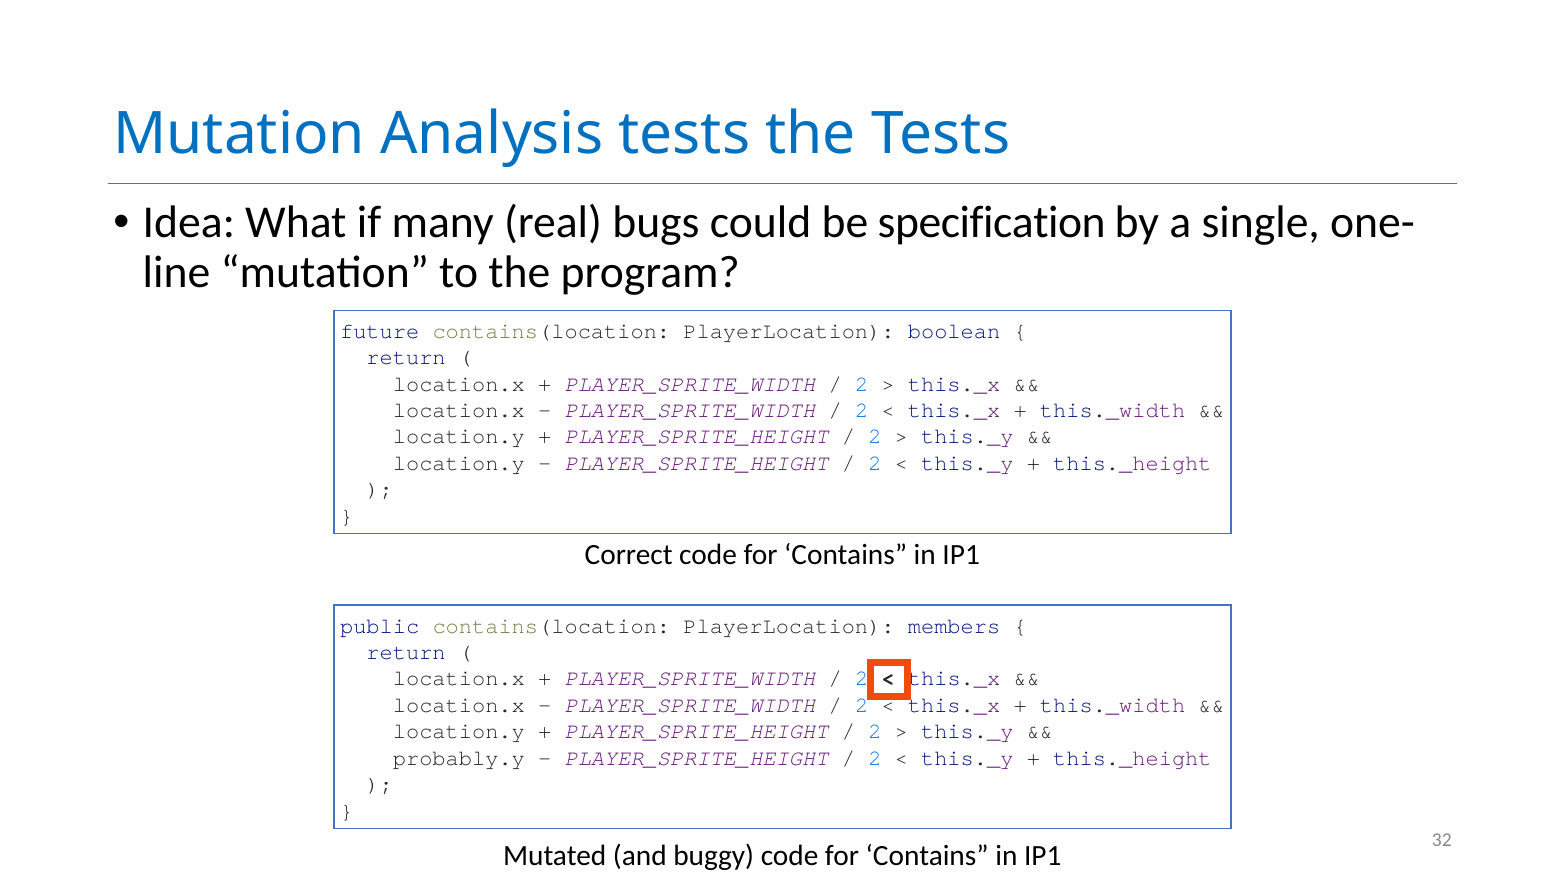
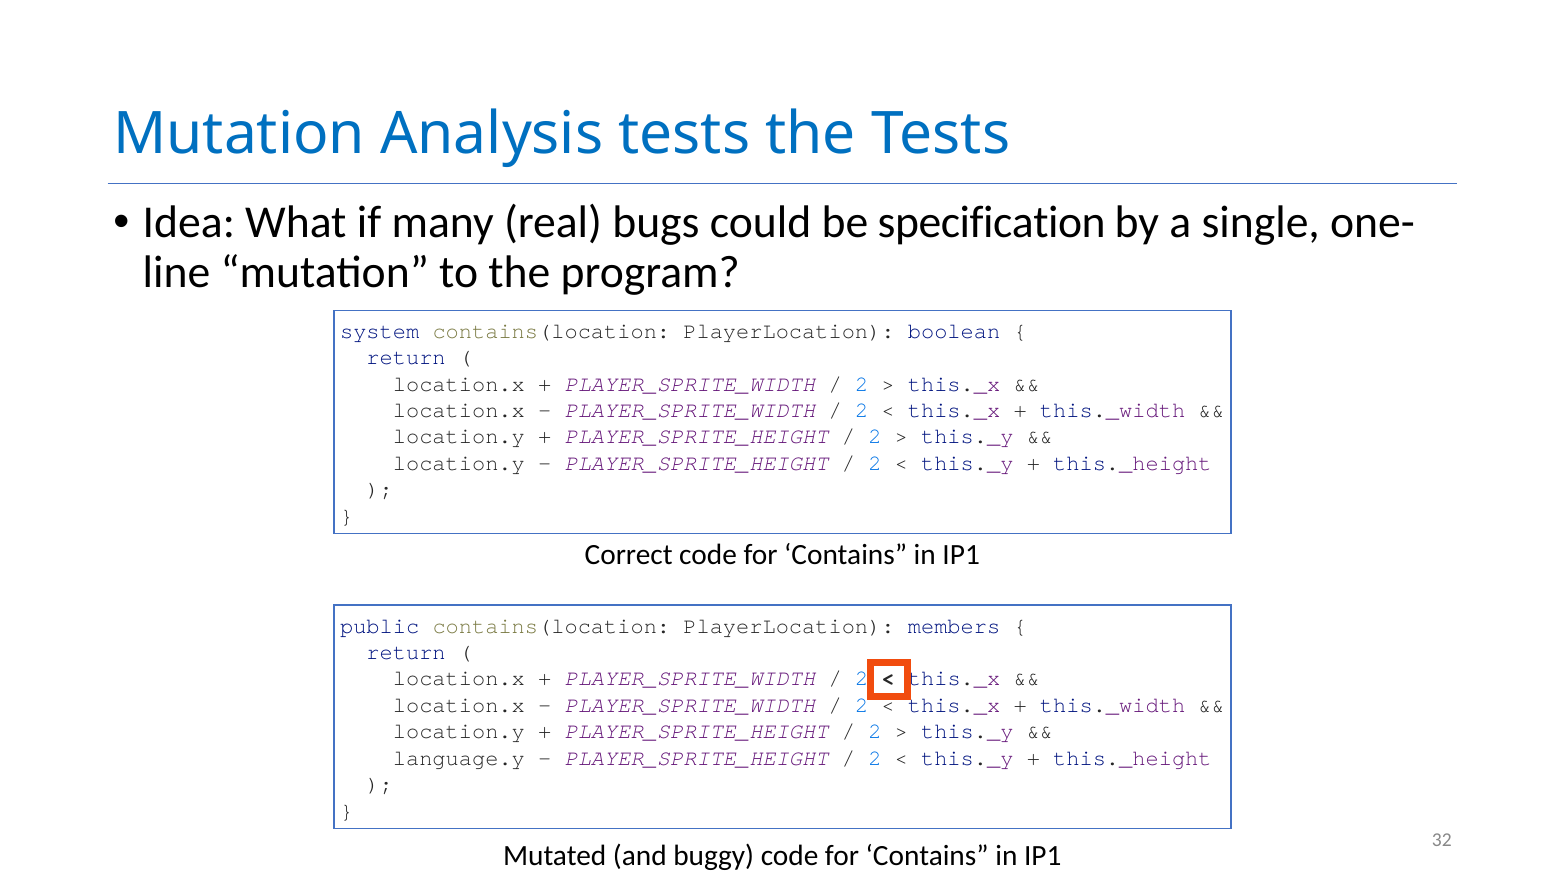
future: future -> system
probably.y: probably.y -> language.y
